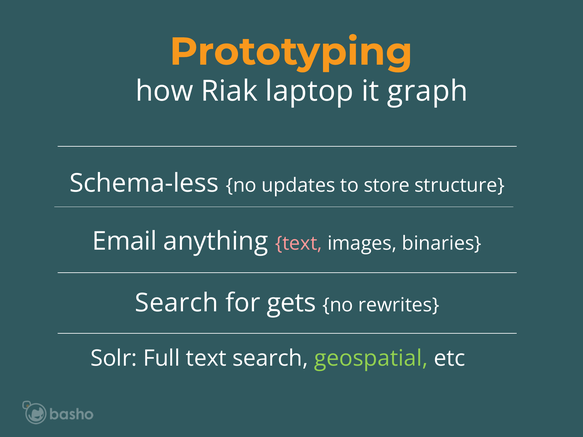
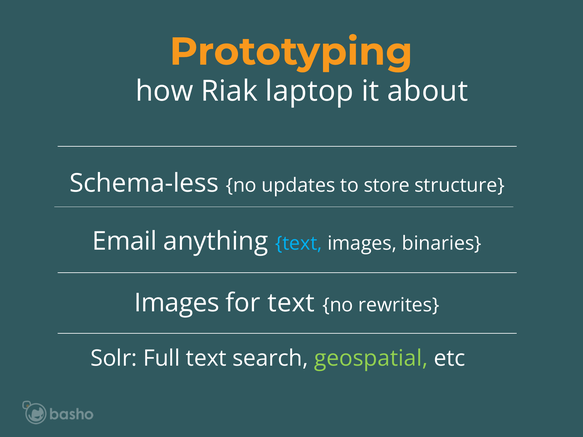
graph: graph -> about
text at (299, 244) colour: pink -> light blue
Search at (177, 303): Search -> Images
for gets: gets -> text
